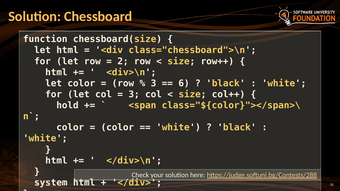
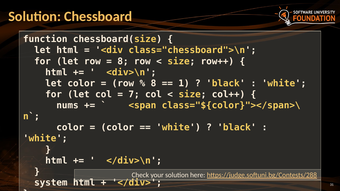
2 at (123, 61): 2 -> 8
3 at (153, 83): 3 -> 8
6: 6 -> 1
3 at (134, 94): 3 -> 7
hold: hold -> nums
